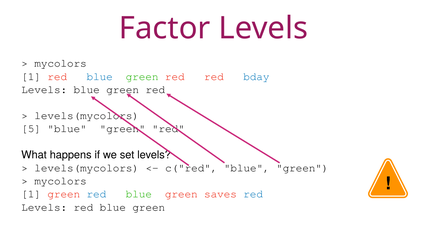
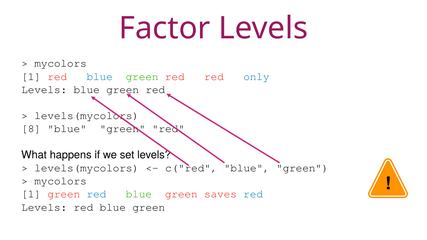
bday: bday -> only
5: 5 -> 8
